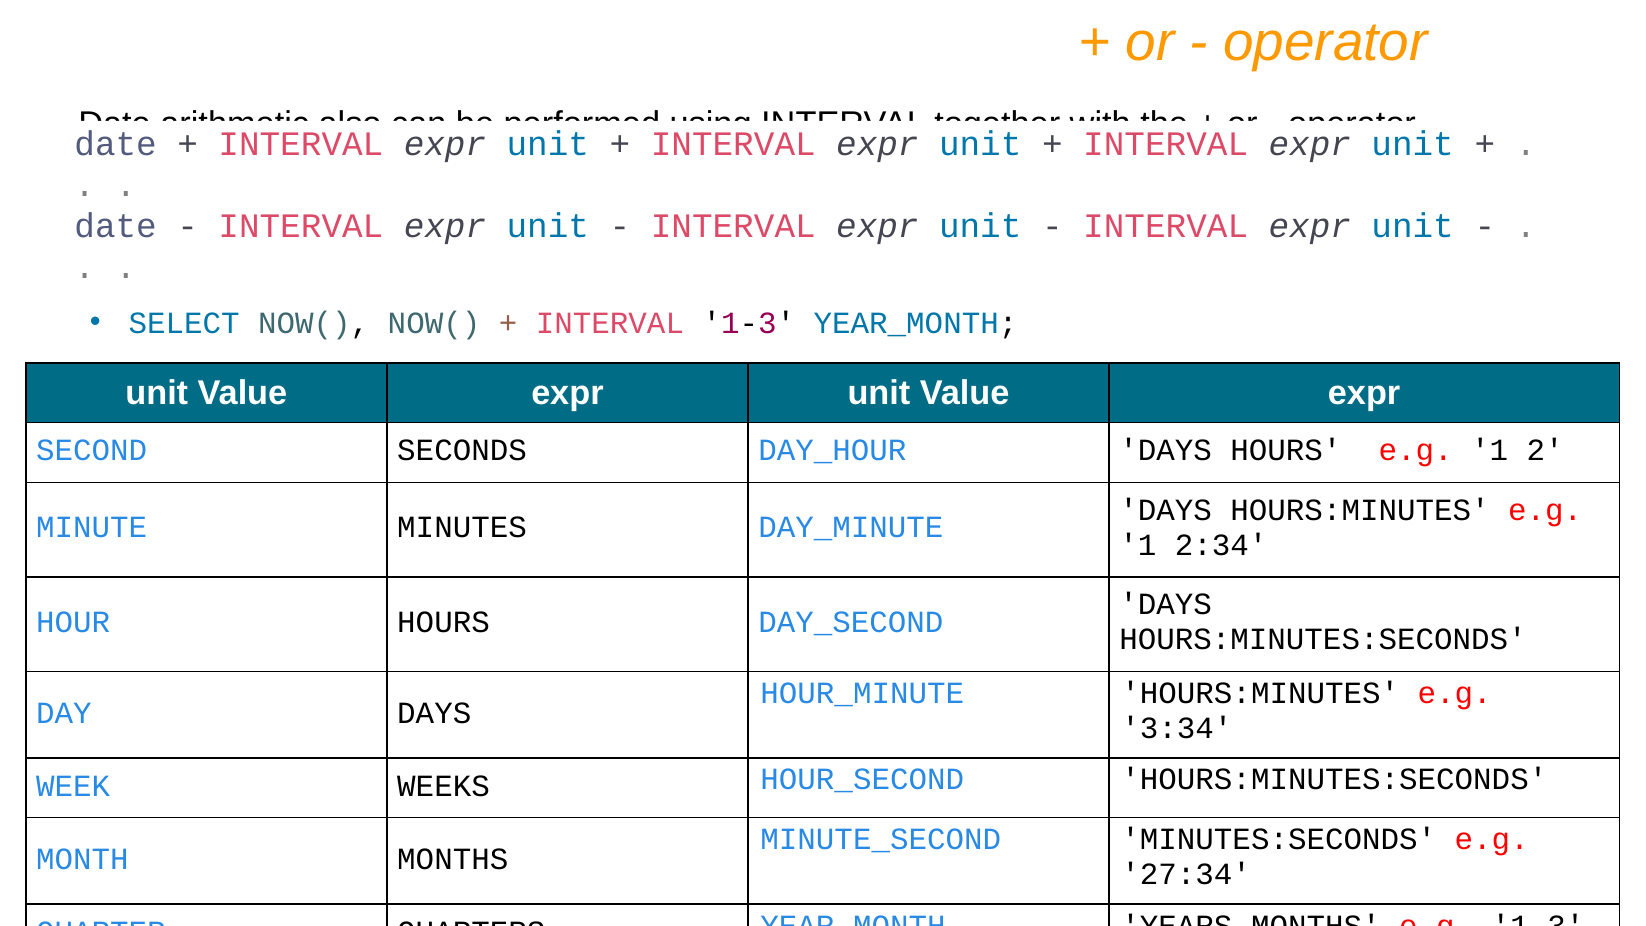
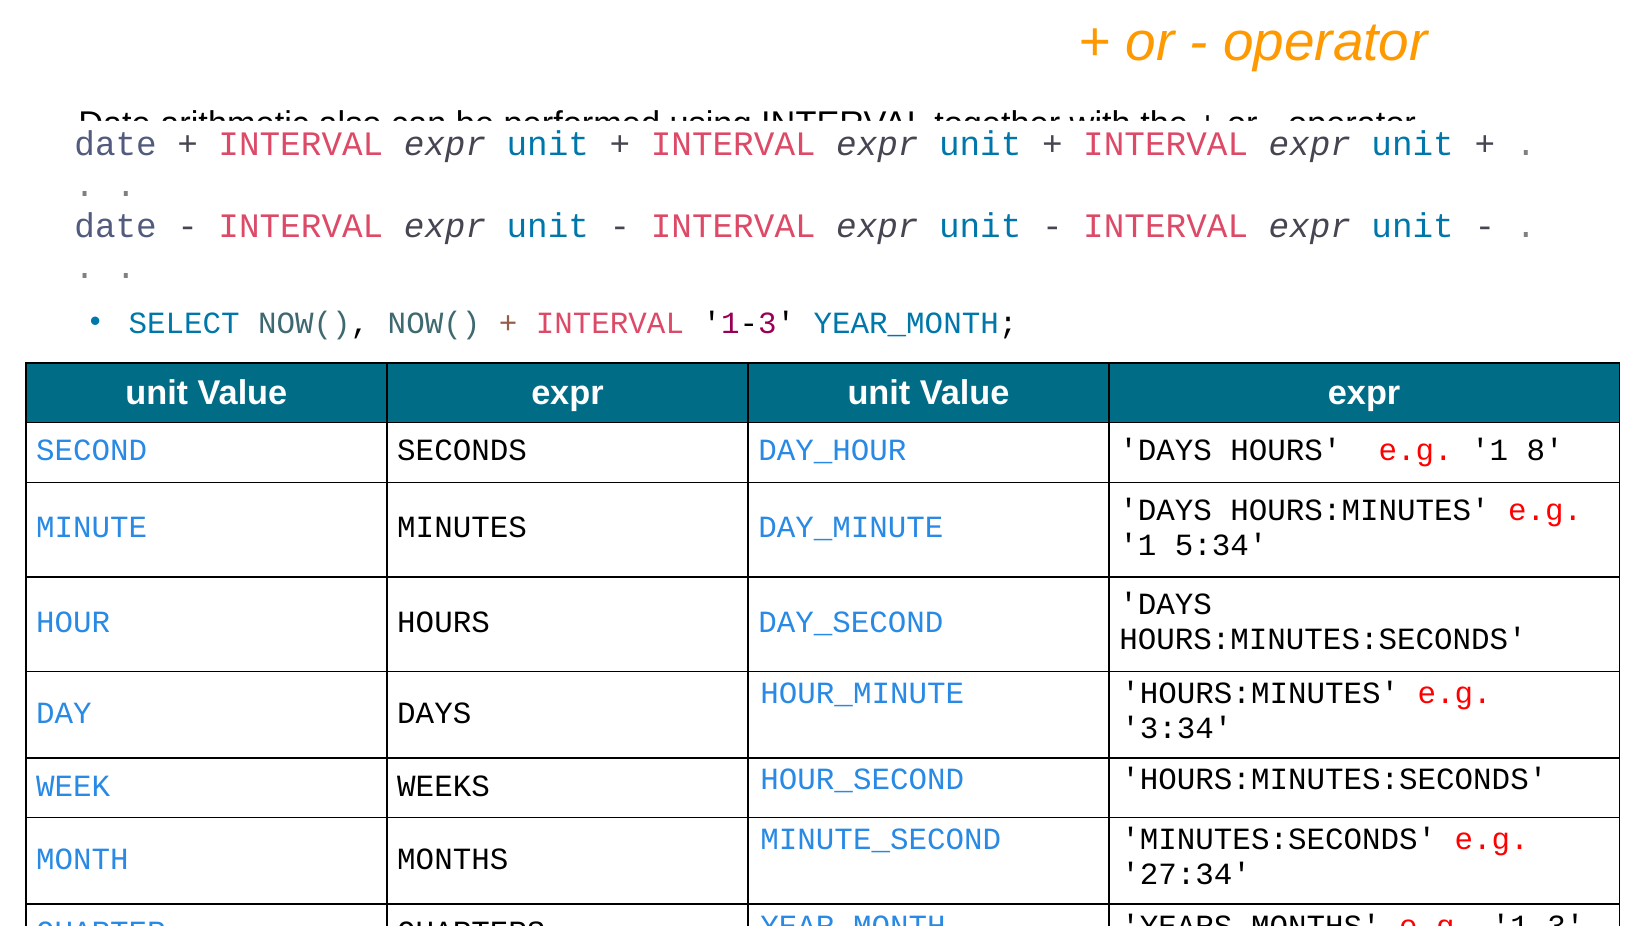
2: 2 -> 8
2:34: 2:34 -> 5:34
